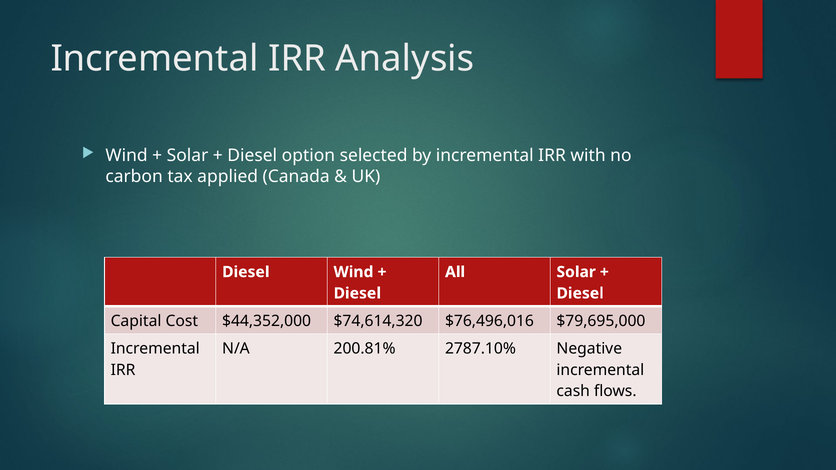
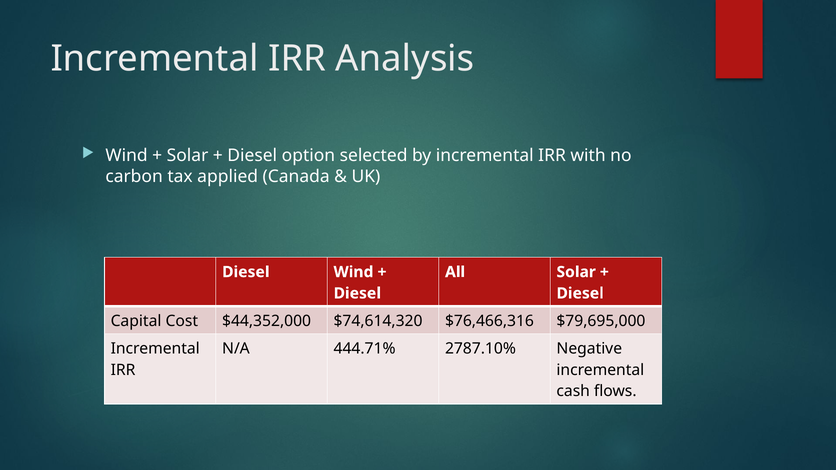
$76,496,016: $76,496,016 -> $76,466,316
200.81%: 200.81% -> 444.71%
